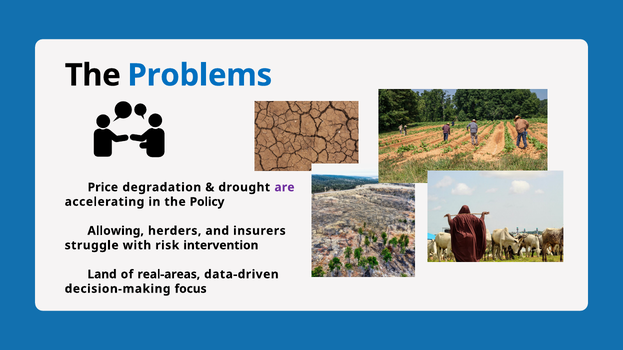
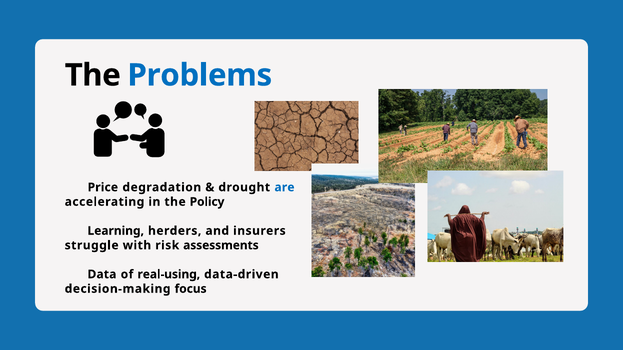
are colour: purple -> blue
Allowing: Allowing -> Learning
intervention: intervention -> assessments
Land: Land -> Data
real-areas: real-areas -> real-using
